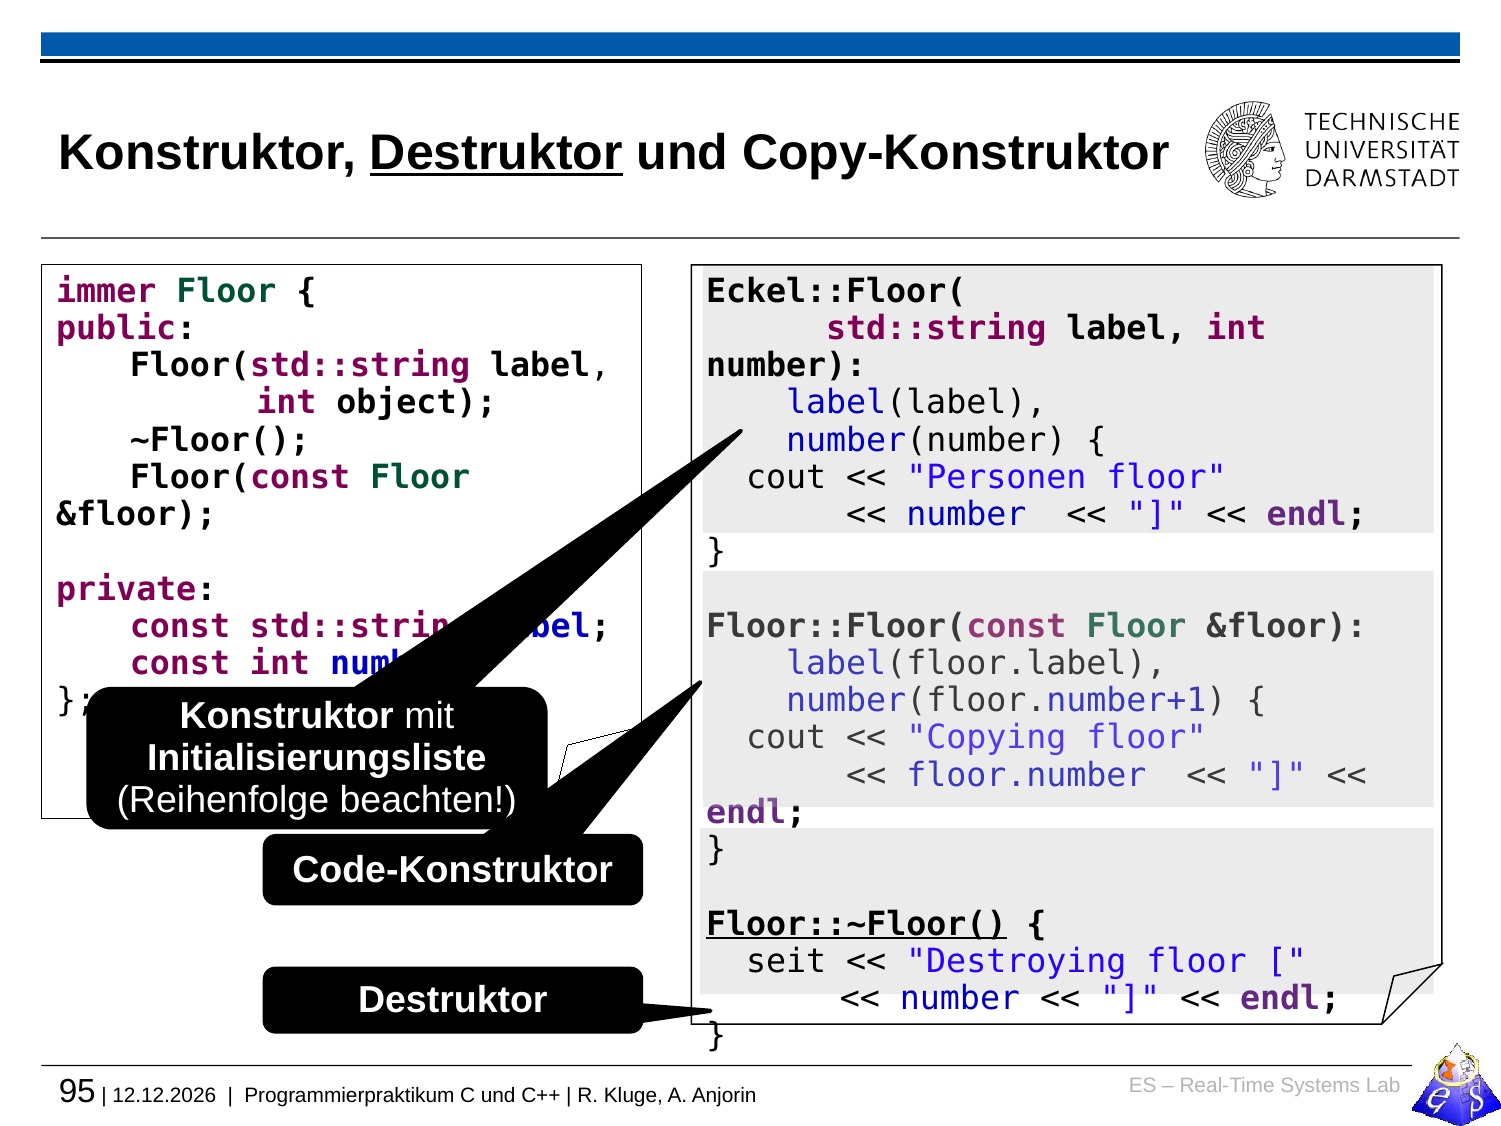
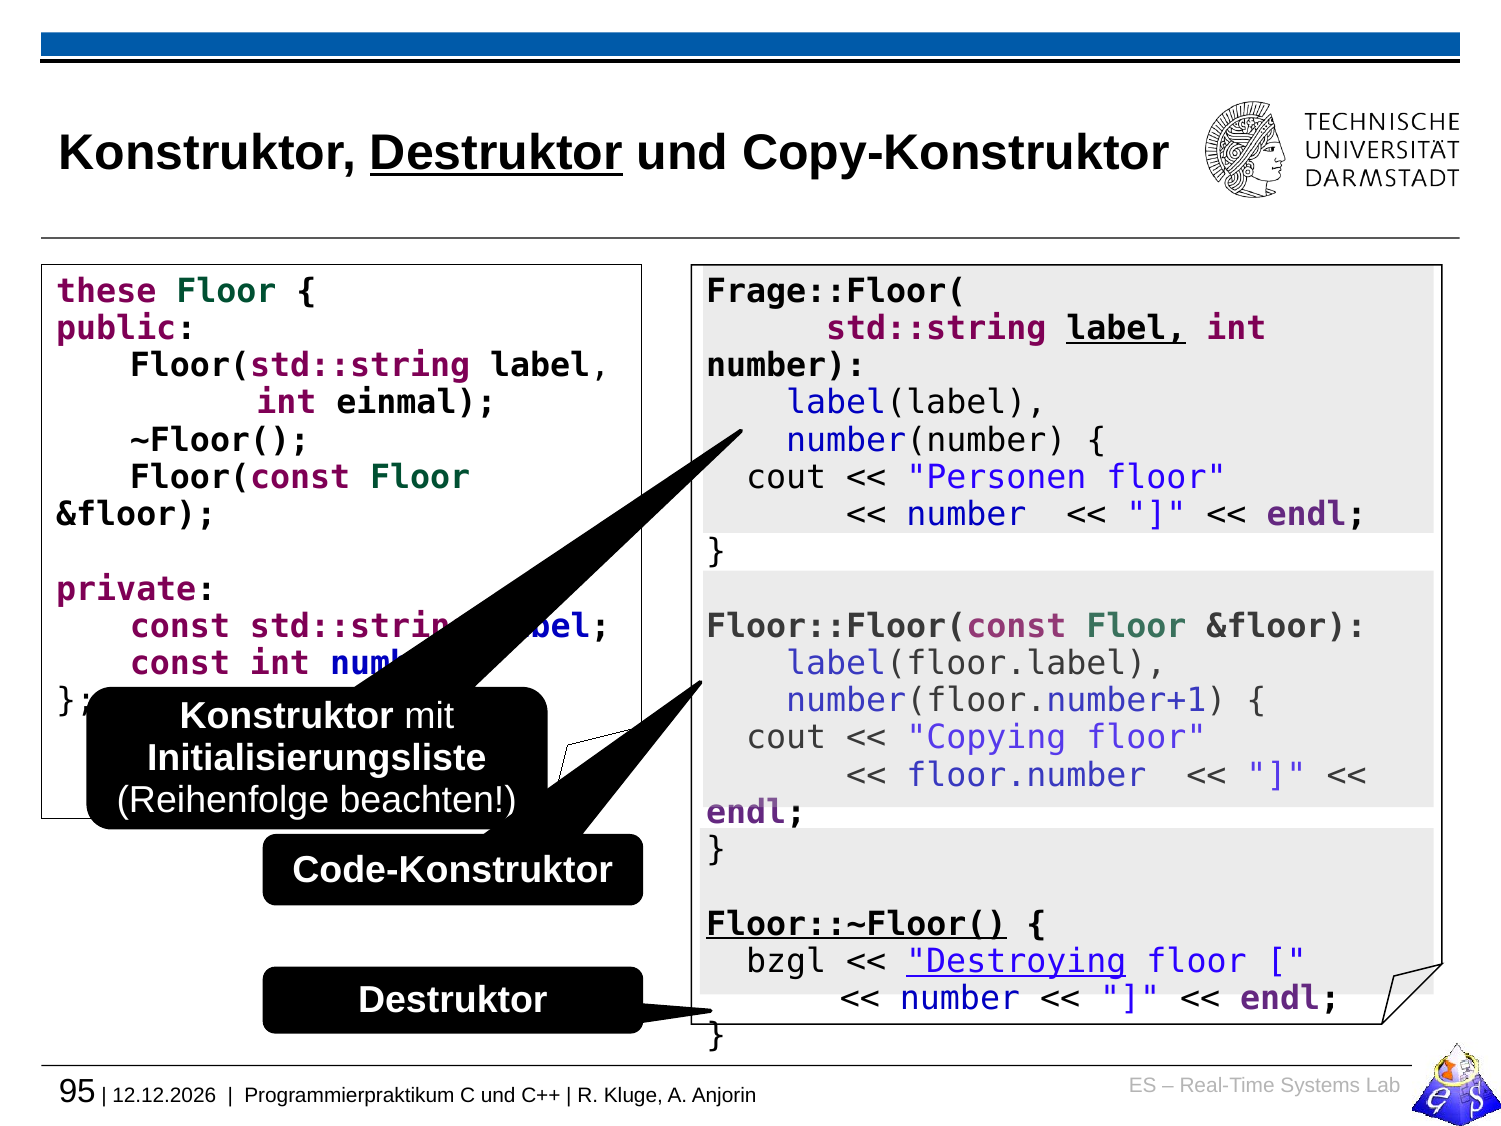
immer: immer -> these
Eckel::Floor(: Eckel::Floor( -> Frage::Floor(
label at (1126, 328) underline: none -> present
object: object -> einmal
seit: seit -> bzgl
Destroying underline: none -> present
